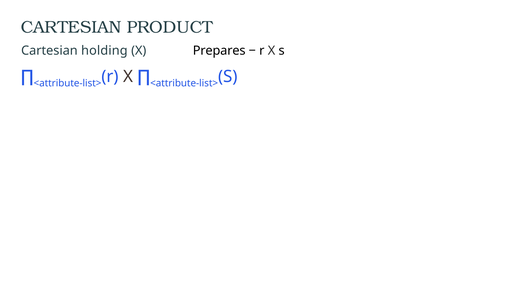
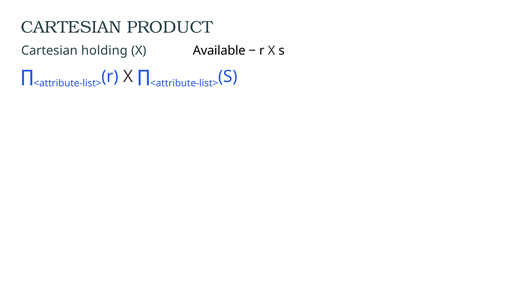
Prepares: Prepares -> Available
